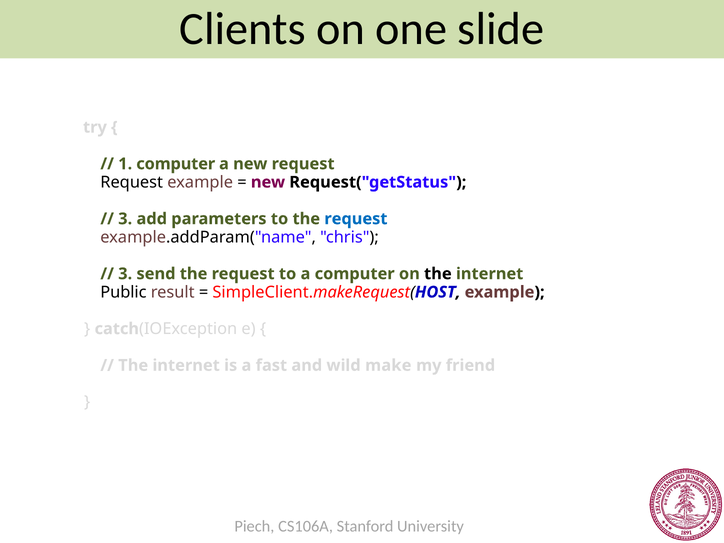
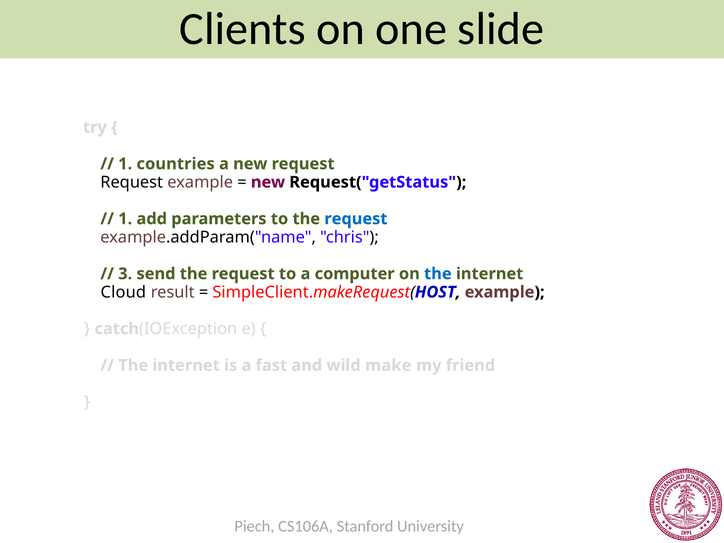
1 computer: computer -> countries
3 at (125, 219): 3 -> 1
the at (438, 274) colour: black -> blue
Public: Public -> Cloud
